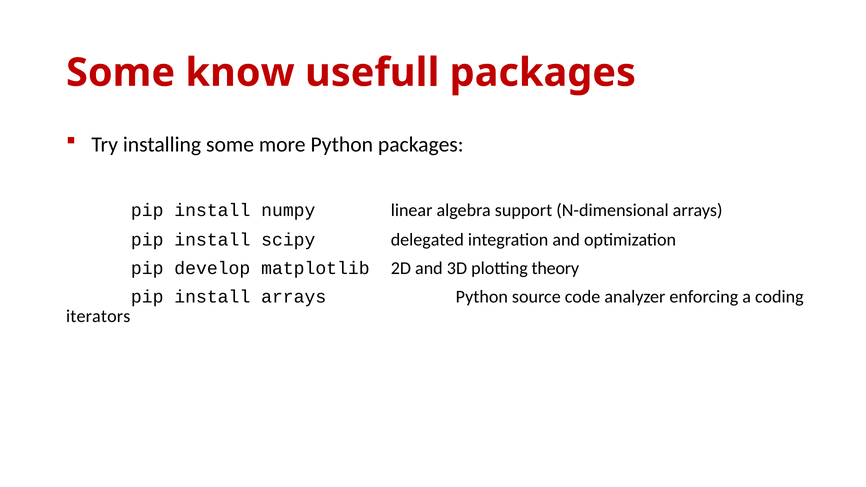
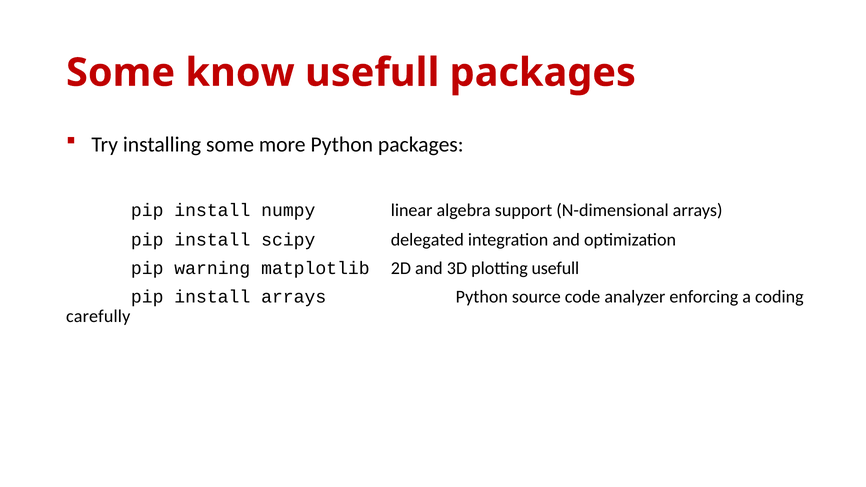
develop: develop -> warning
plotting theory: theory -> usefull
iterators: iterators -> carefully
